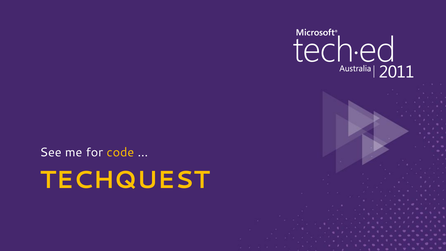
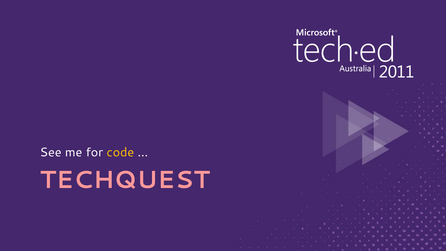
TECHQUEST colour: yellow -> pink
